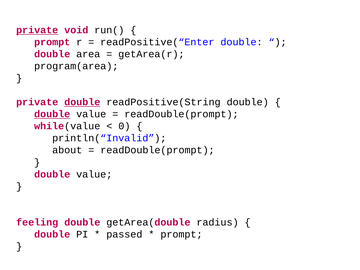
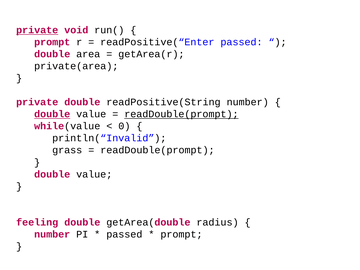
readPositive(“Enter double: double -> passed
program(area: program(area -> private(area
double at (82, 102) underline: present -> none
readPositive(String double: double -> number
readDouble(prompt at (181, 114) underline: none -> present
about: about -> grass
double at (52, 234): double -> number
